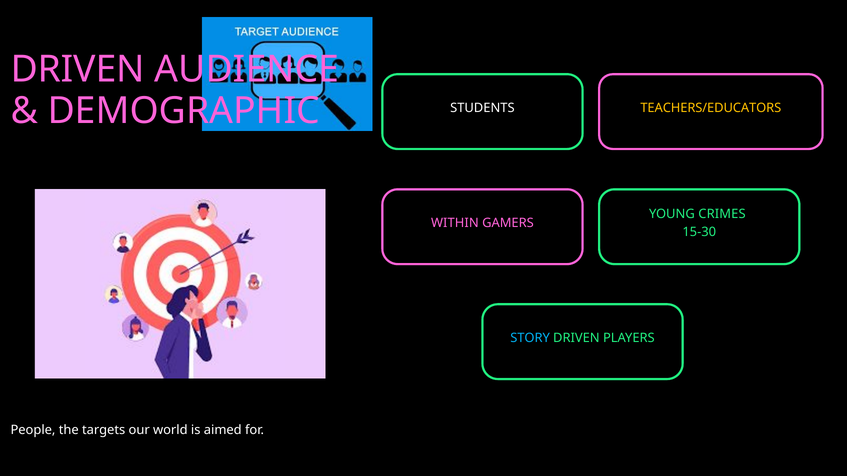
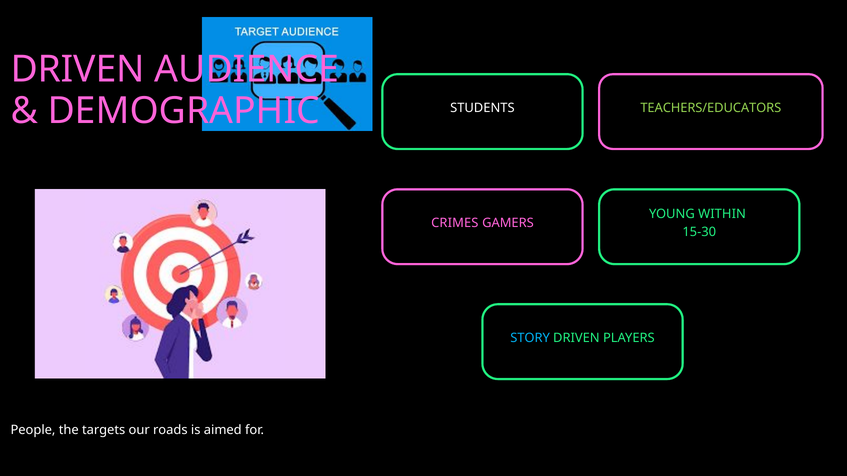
TEACHERS/EDUCATORS colour: yellow -> light green
CRIMES: CRIMES -> WITHIN
WITHIN: WITHIN -> CRIMES
world: world -> roads
